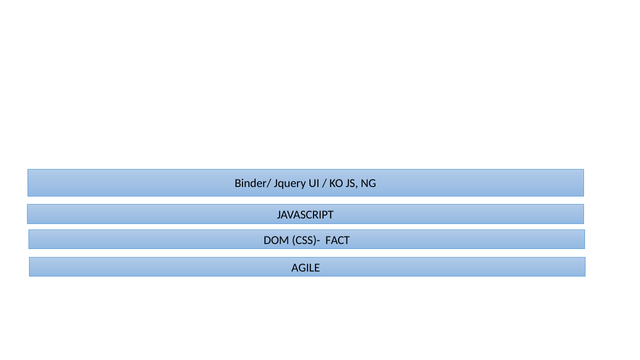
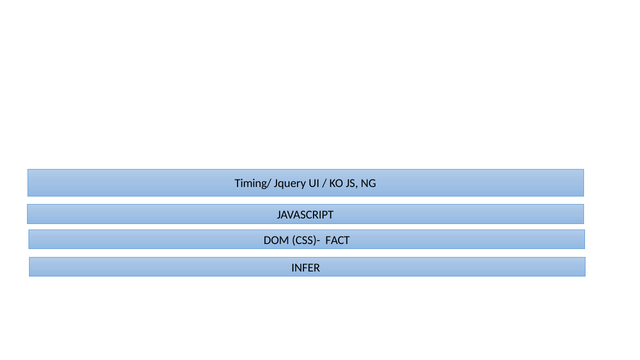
Binder/: Binder/ -> Timing/
AGILE: AGILE -> INFER
